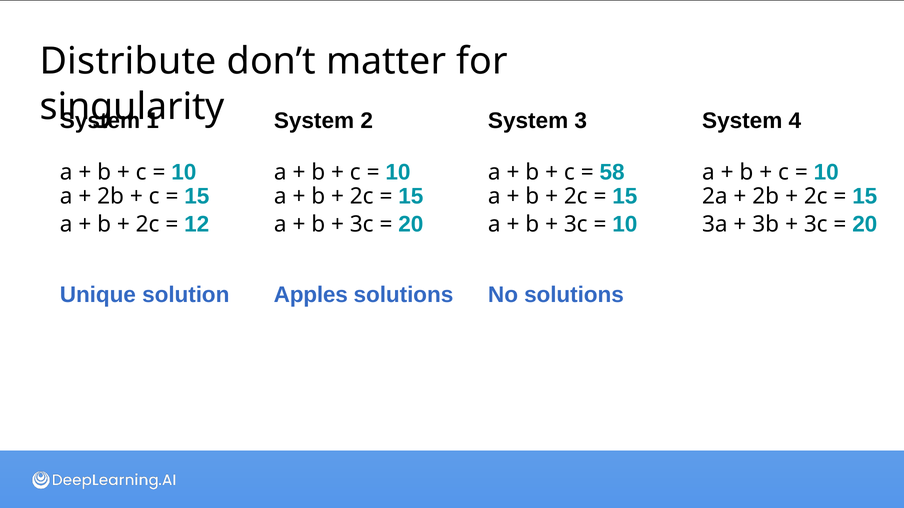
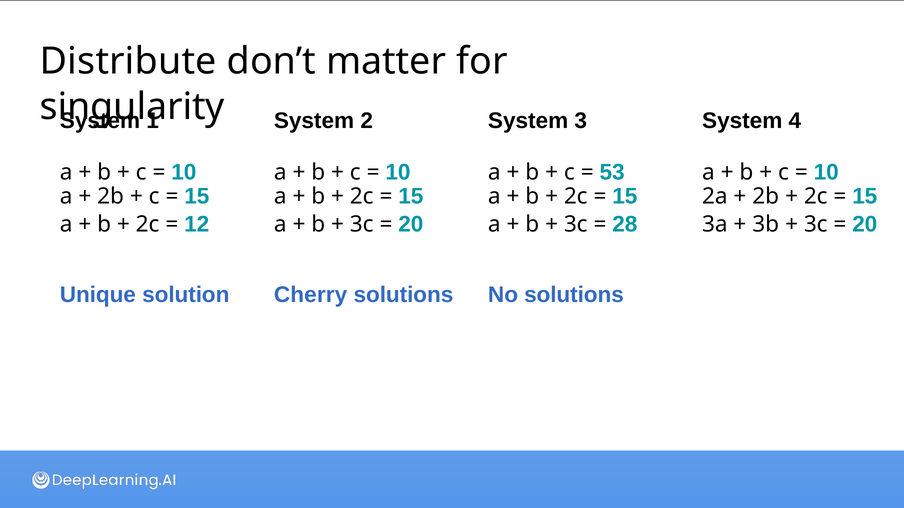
58: 58 -> 53
10 at (625, 224): 10 -> 28
Apples: Apples -> Cherry
